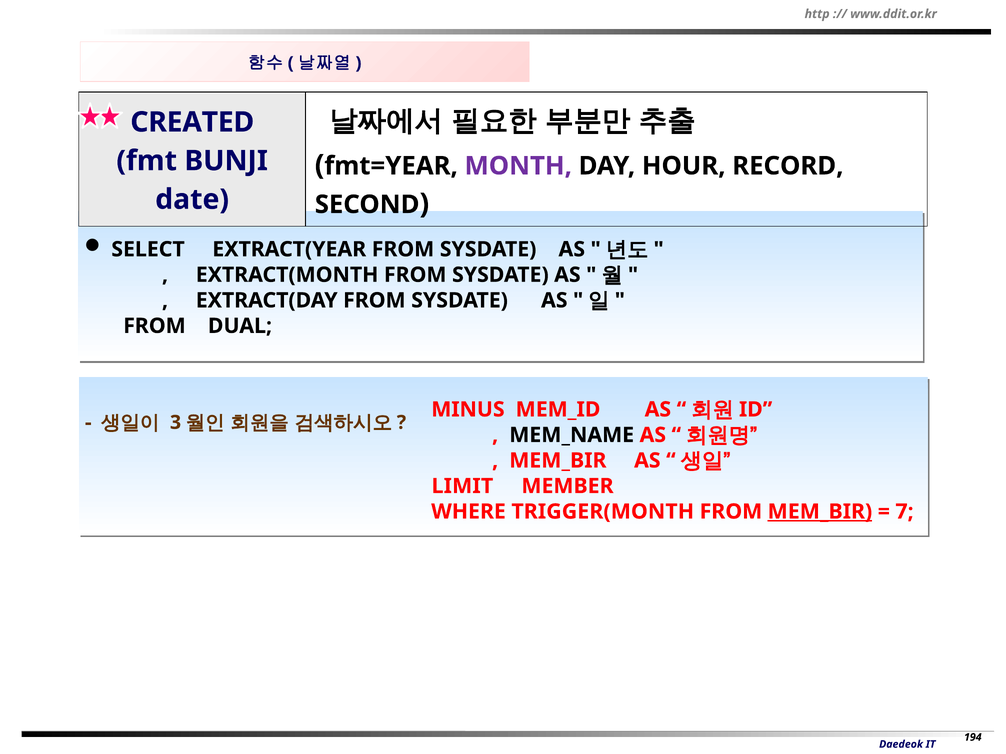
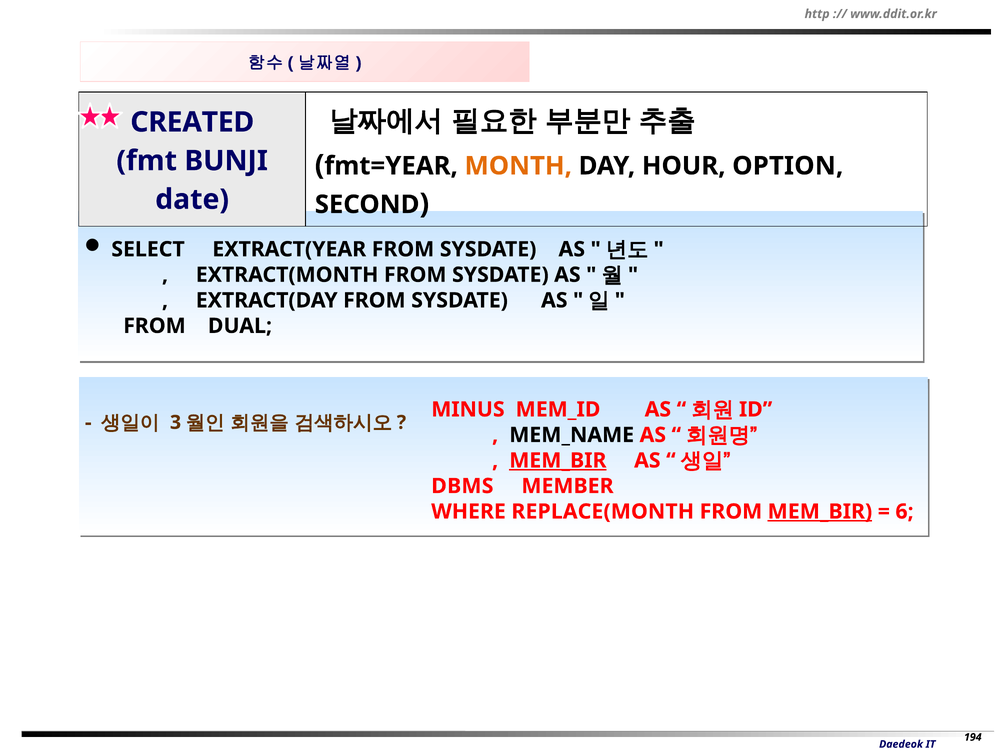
MONTH colour: purple -> orange
RECORD: RECORD -> OPTION
MEM_BIR at (558, 461) underline: none -> present
LIMIT: LIMIT -> DBMS
TRIGGER(MONTH: TRIGGER(MONTH -> REPLACE(MONTH
7: 7 -> 6
